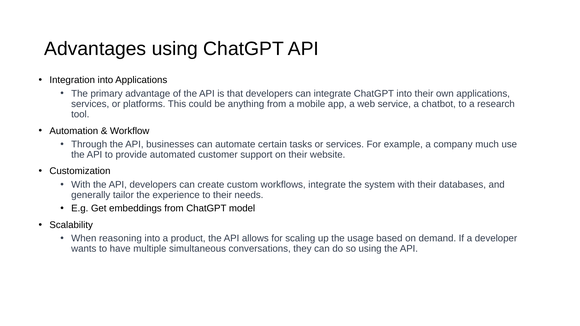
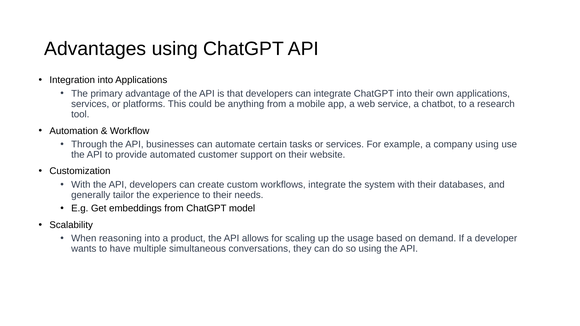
company much: much -> using
